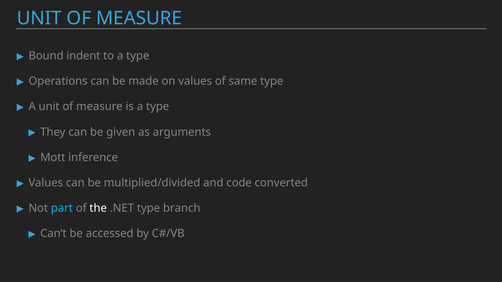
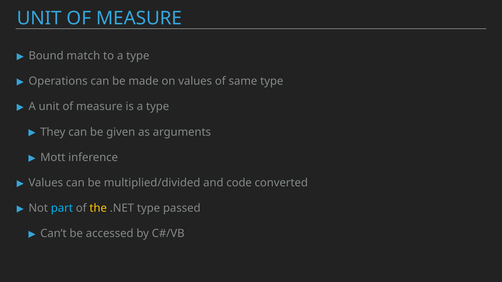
indent: indent -> match
the colour: white -> yellow
branch: branch -> passed
